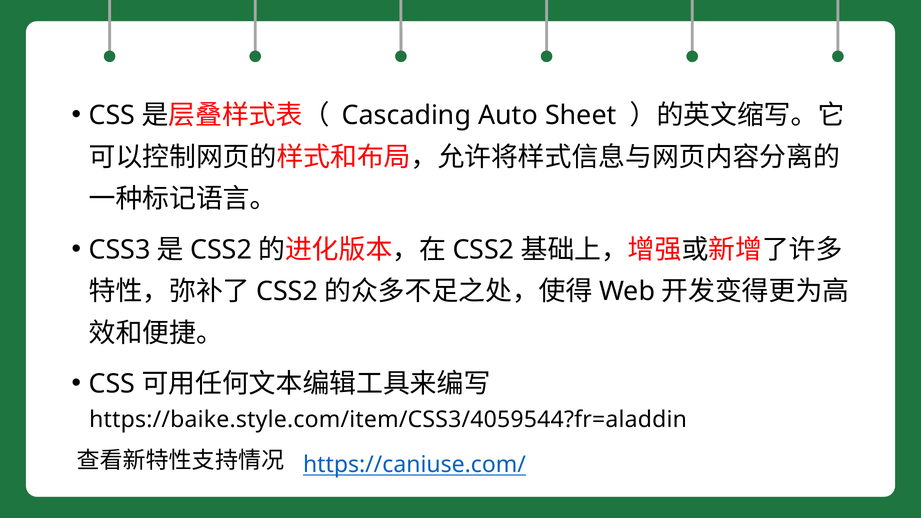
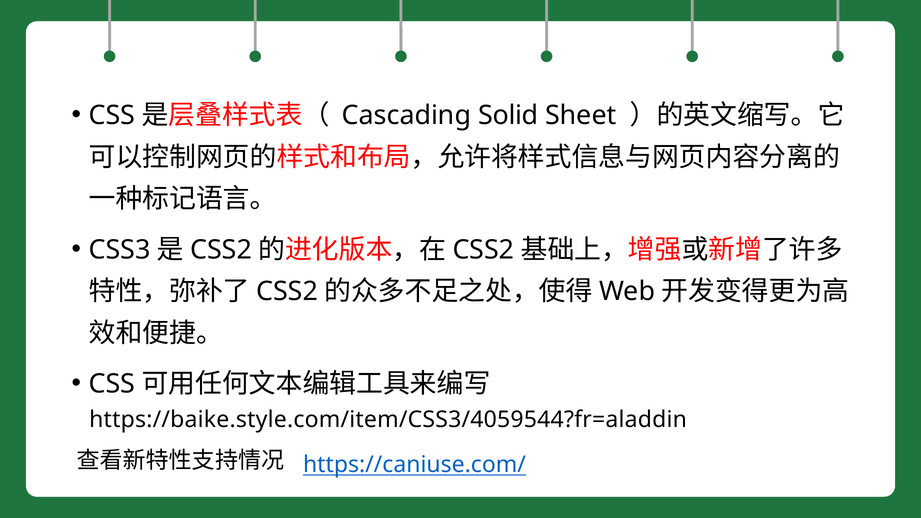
Auto: Auto -> Solid
